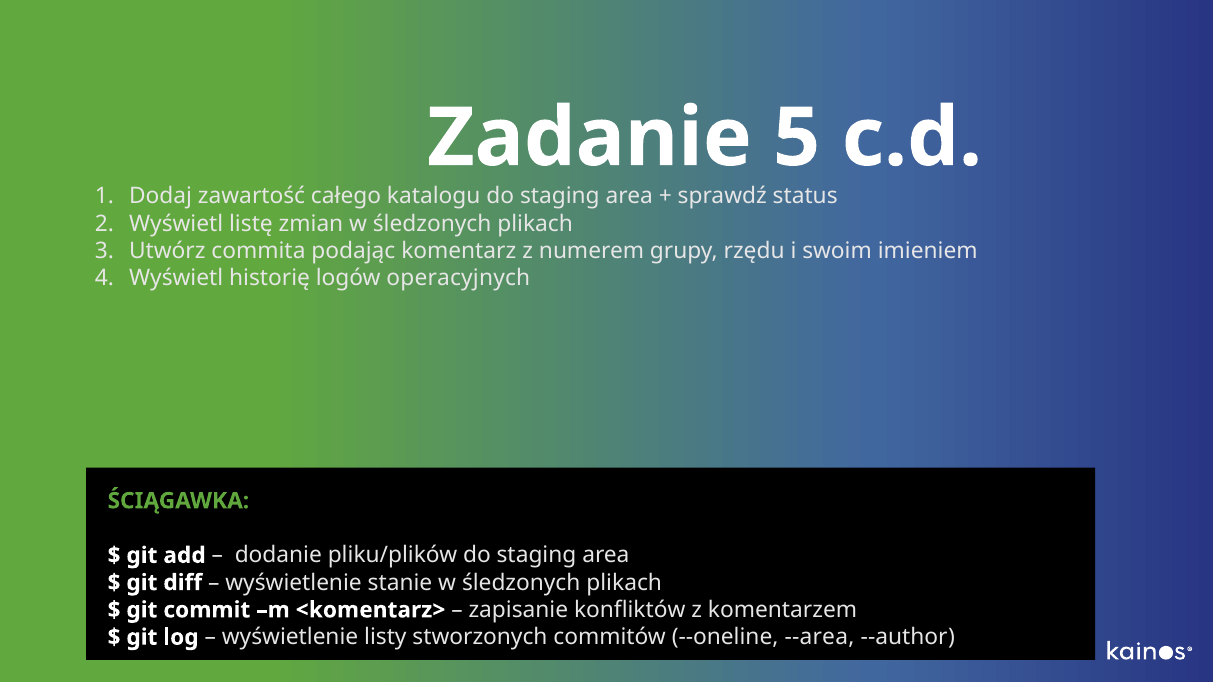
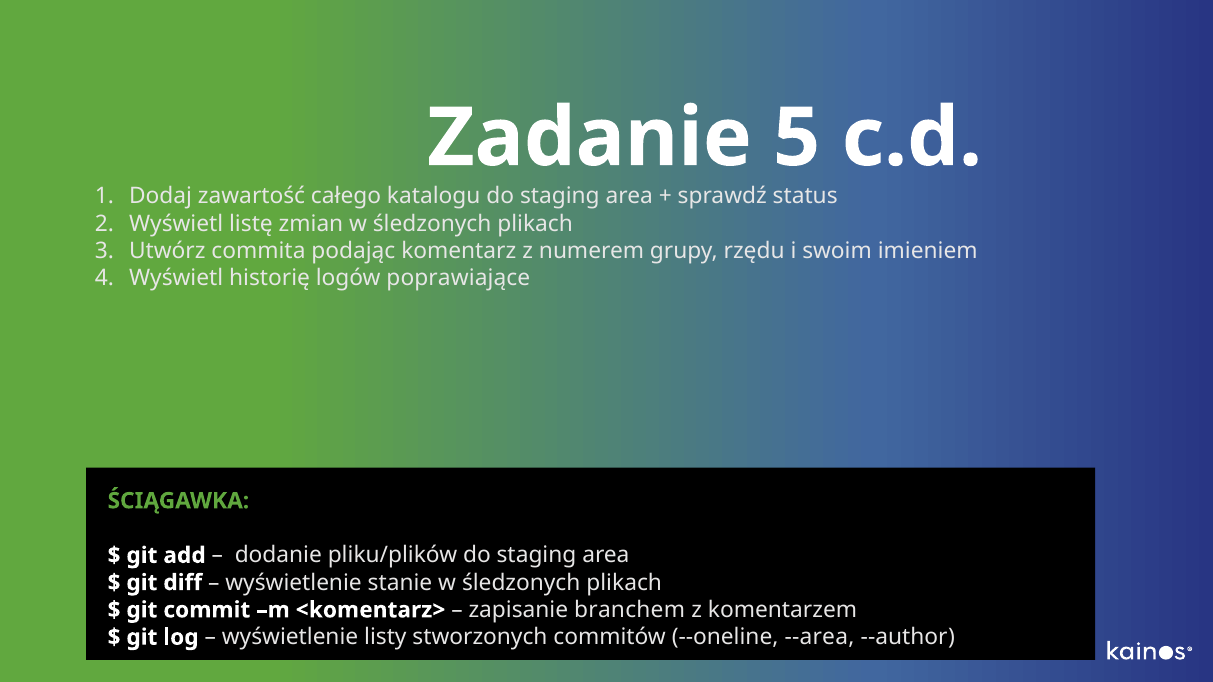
operacyjnych: operacyjnych -> poprawiające
konfliktów: konfliktów -> branchem
